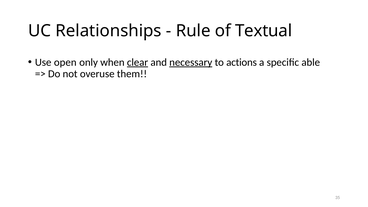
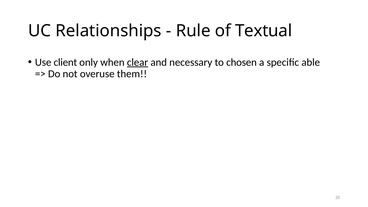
open: open -> client
necessary underline: present -> none
actions: actions -> chosen
